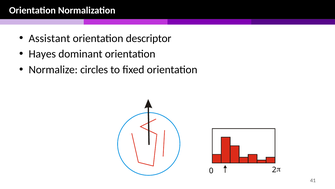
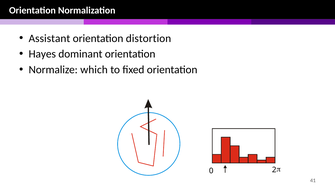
descriptor: descriptor -> distortion
circles: circles -> which
